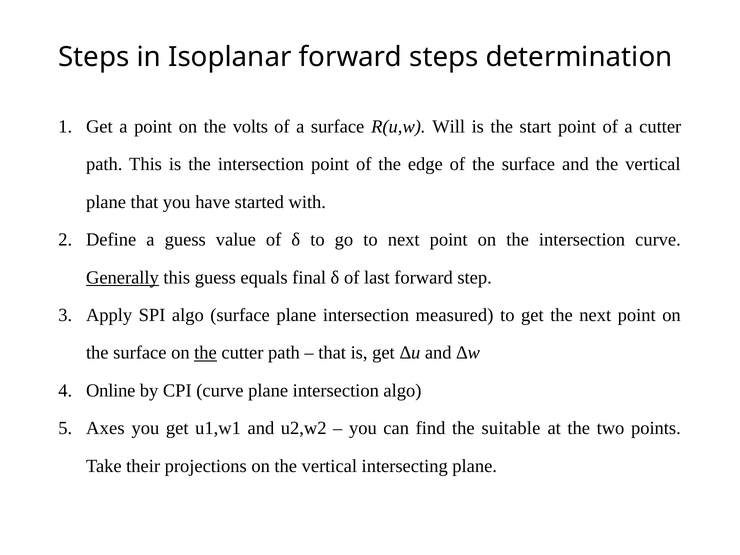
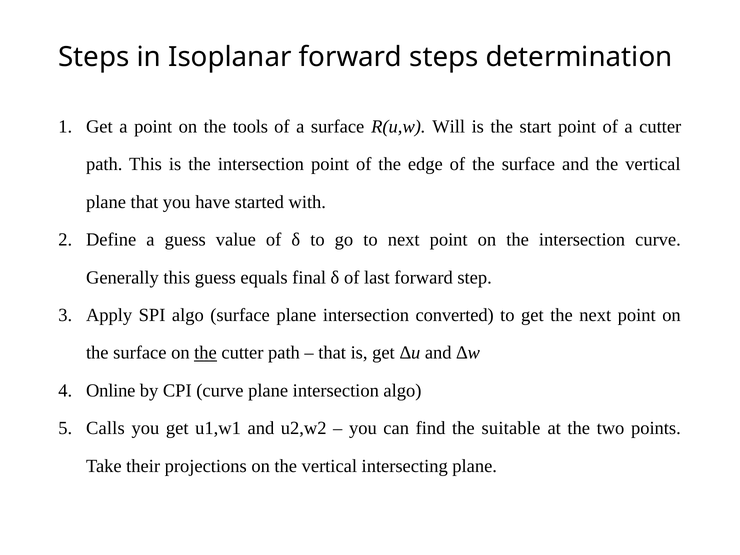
volts: volts -> tools
Generally underline: present -> none
measured: measured -> converted
Axes: Axes -> Calls
